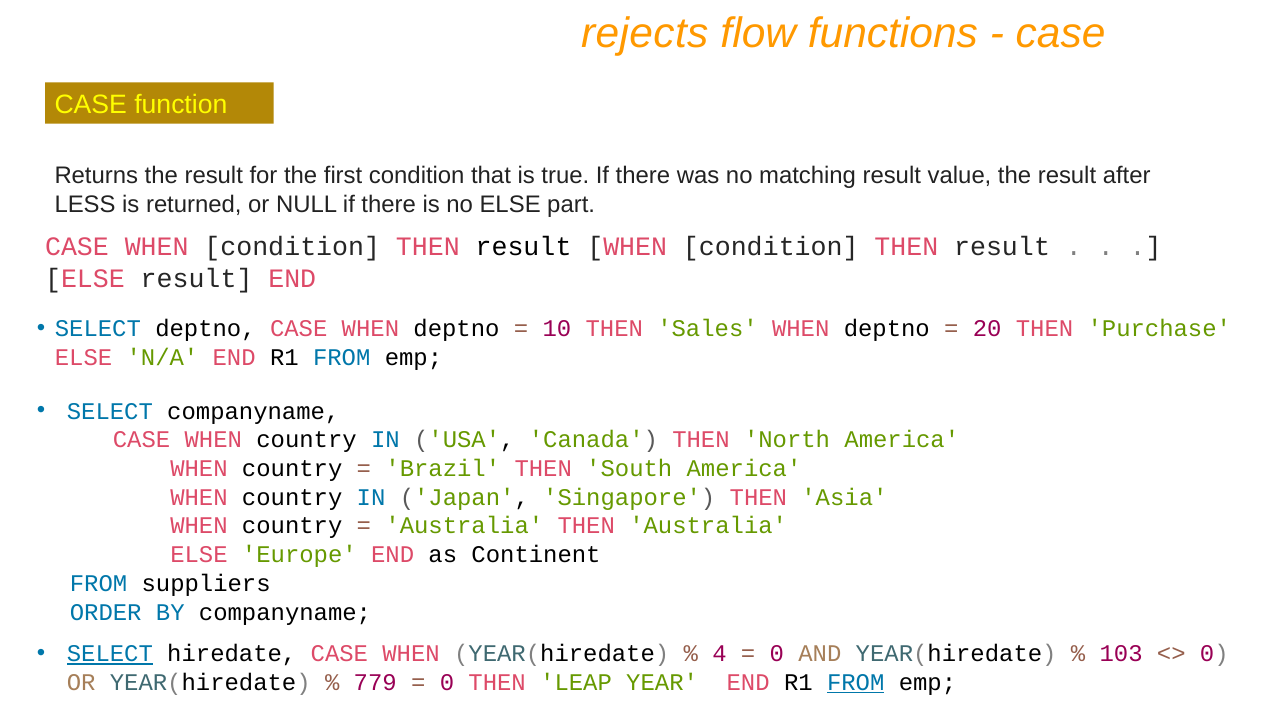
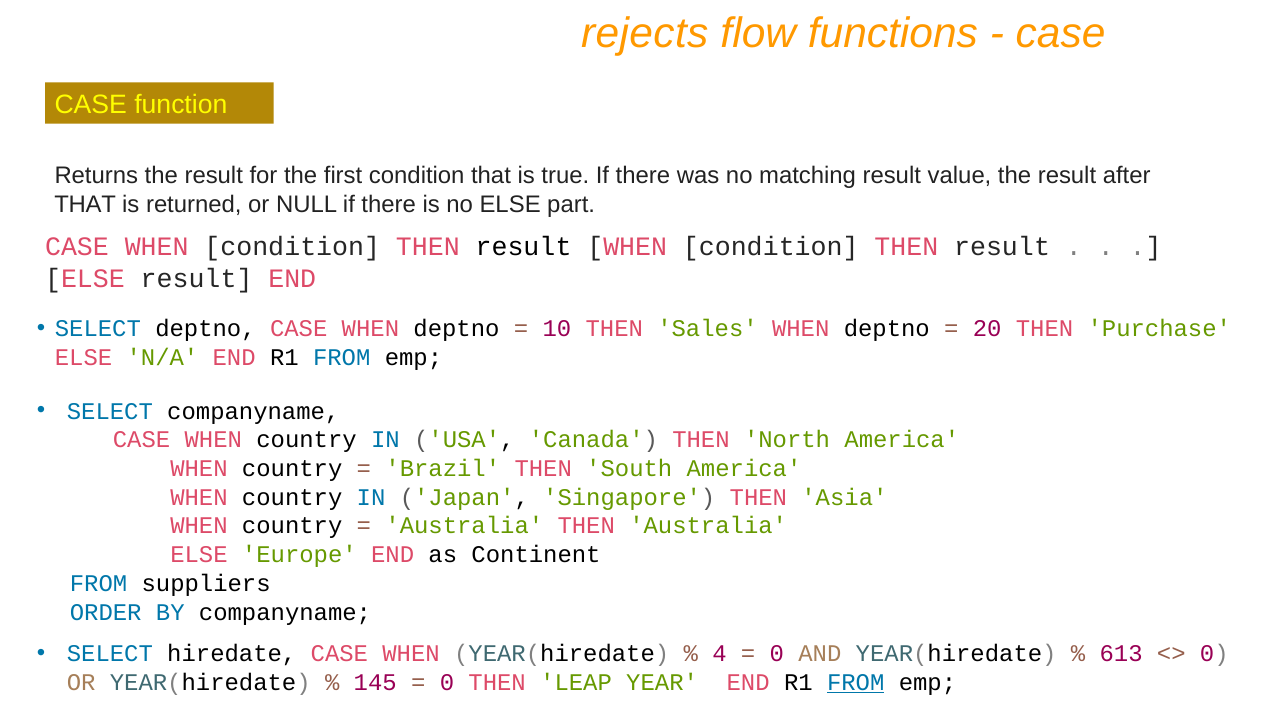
LESS at (85, 205): LESS -> THAT
SELECT at (110, 654) underline: present -> none
103: 103 -> 613
779: 779 -> 145
